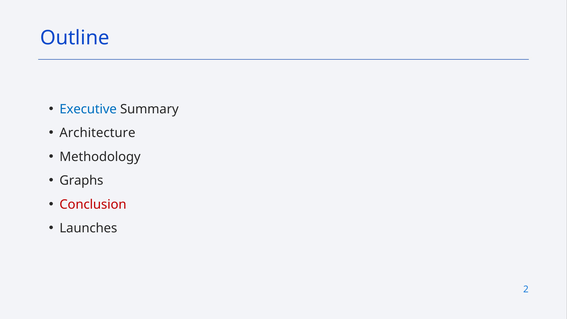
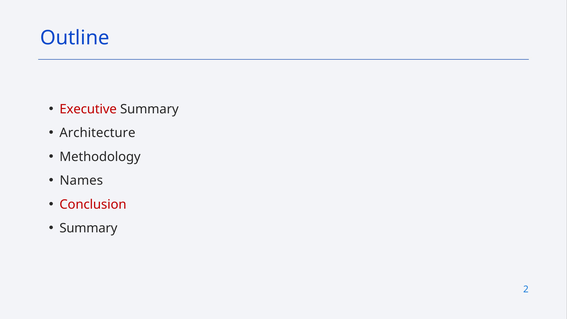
Executive colour: blue -> red
Graphs: Graphs -> Names
Launches at (88, 228): Launches -> Summary
